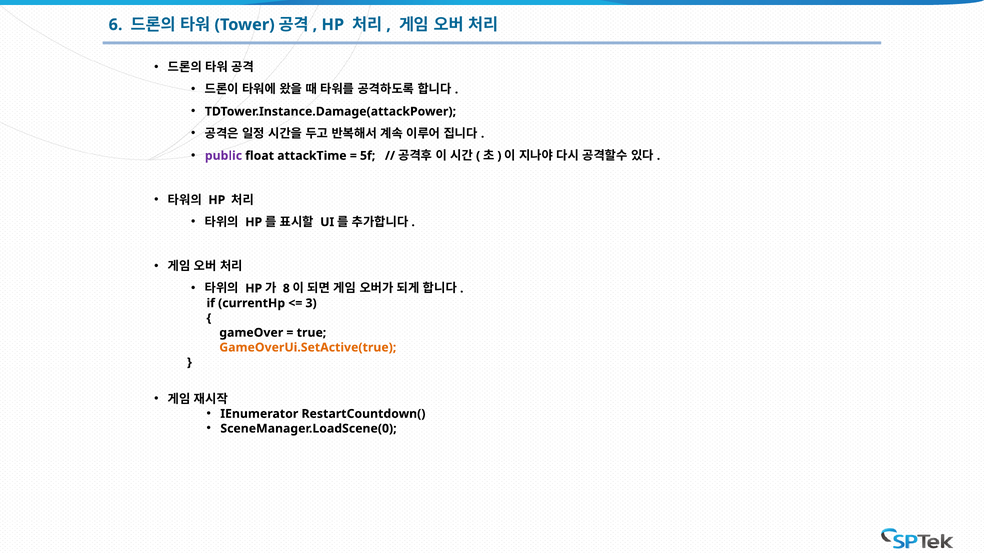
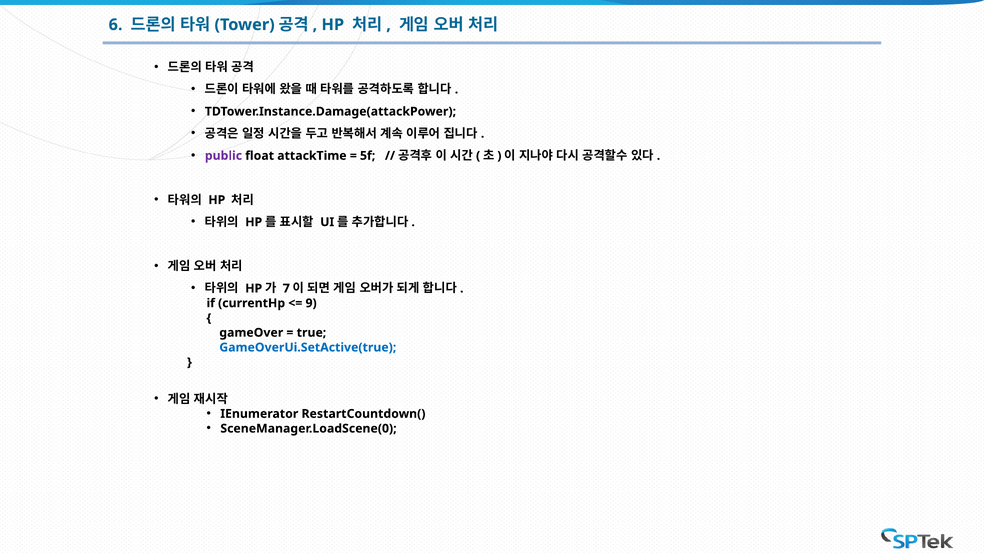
8: 8 -> 7
3 at (311, 303): 3 -> 9
GameOverUi.SetActive(true colour: orange -> blue
